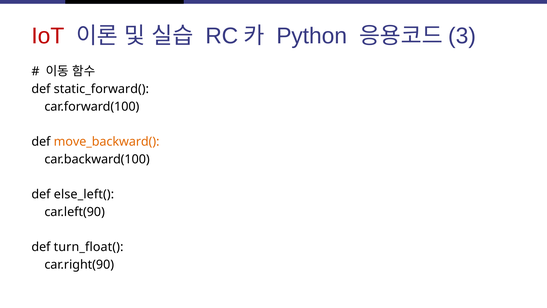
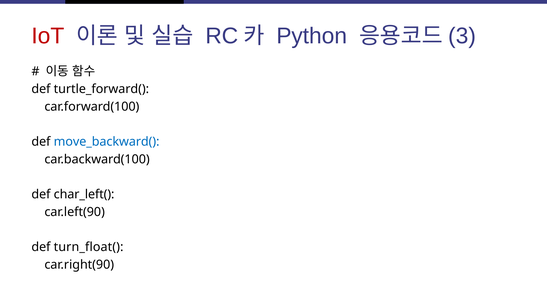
static_forward(: static_forward( -> turtle_forward(
move_backward( colour: orange -> blue
else_left(: else_left( -> char_left(
